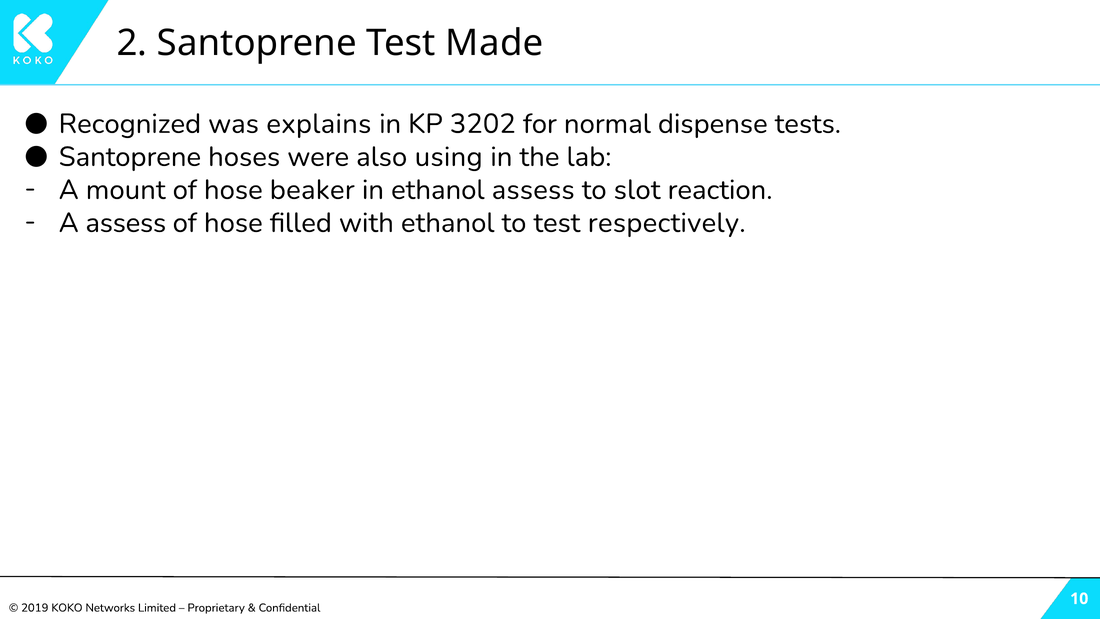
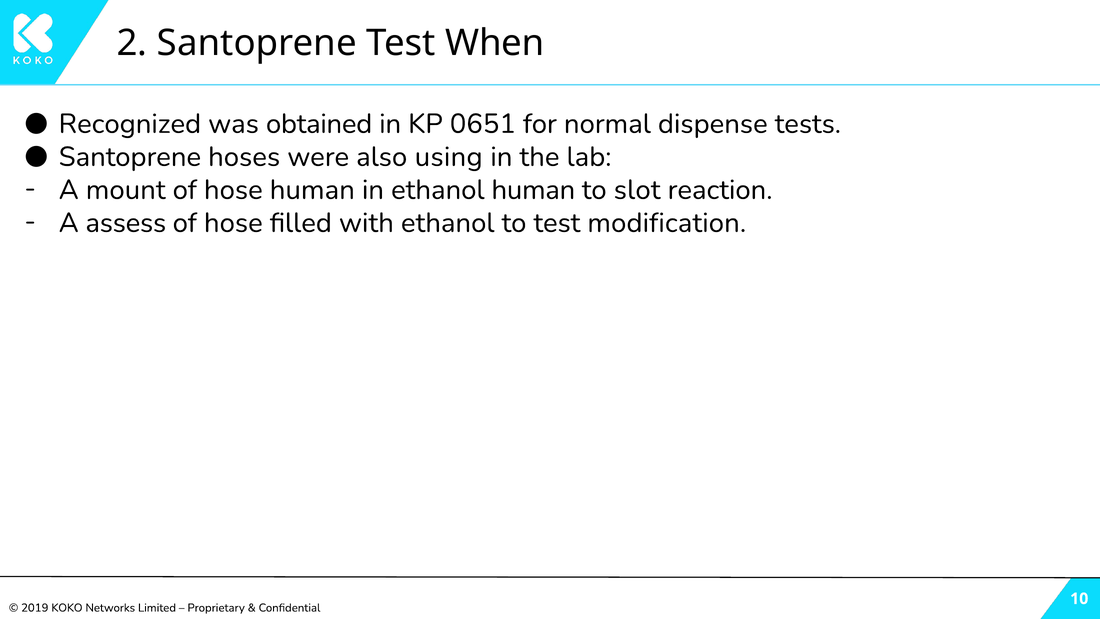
Made: Made -> When
explains: explains -> obtained
3202: 3202 -> 0651
hose beaker: beaker -> human
ethanol assess: assess -> human
respectively: respectively -> modification
